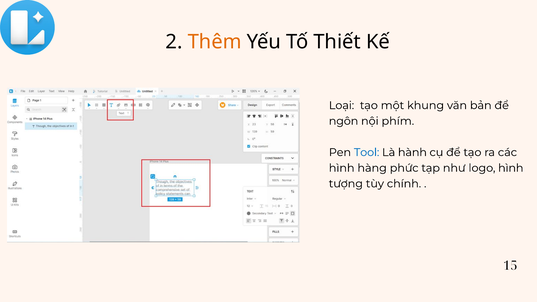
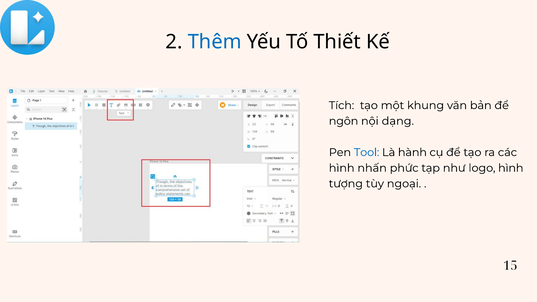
Thêm colour: orange -> blue
Loại: Loại -> Tích
phím: phím -> dạng
hàng: hàng -> nhấn
chính: chính -> ngoại
